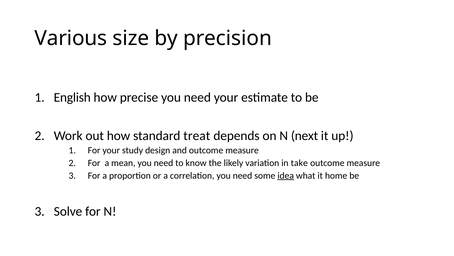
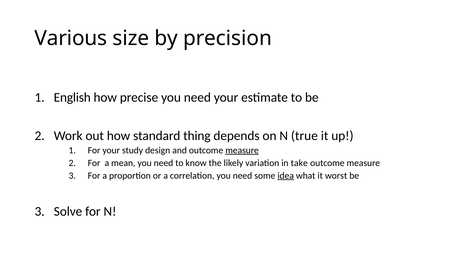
treat: treat -> thing
next: next -> true
measure at (242, 150) underline: none -> present
home: home -> worst
